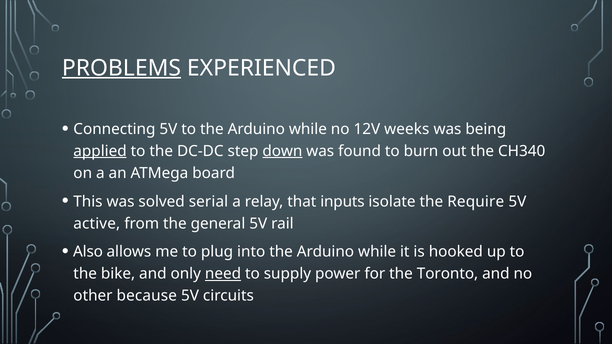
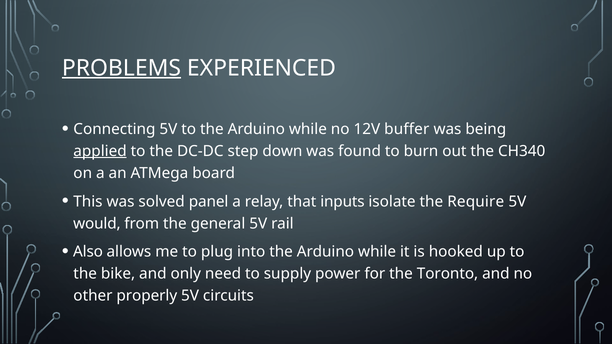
weeks: weeks -> buffer
down underline: present -> none
serial: serial -> panel
active: active -> would
need underline: present -> none
because: because -> properly
